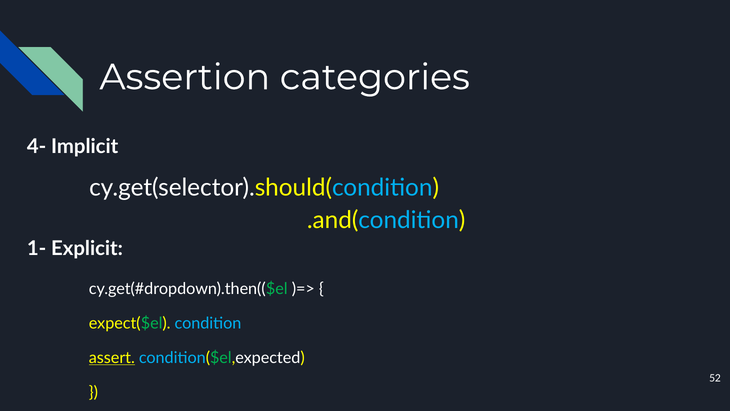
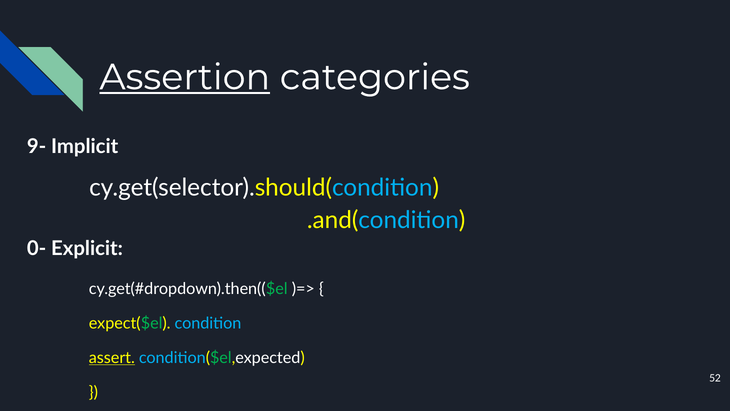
Assertion underline: none -> present
4-: 4- -> 9-
1-: 1- -> 0-
